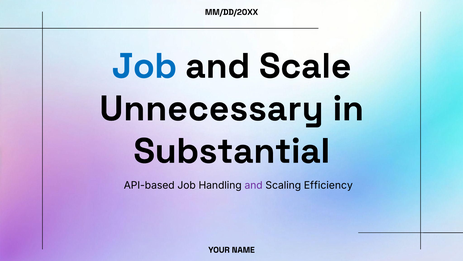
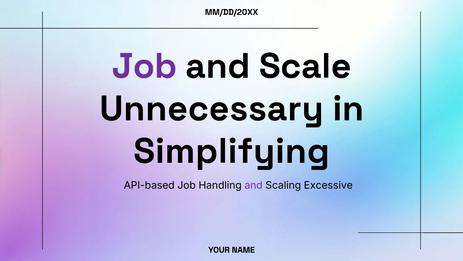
Job at (144, 66) colour: blue -> purple
Substantial: Substantial -> Simplifying
Efficiency: Efficiency -> Excessive
